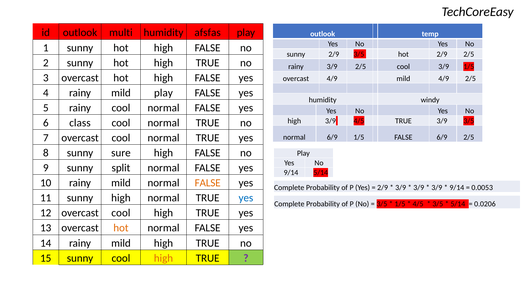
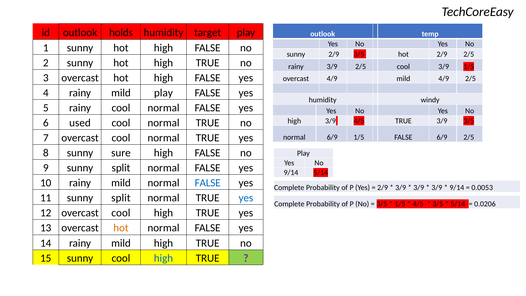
multi: multi -> holds
afsfas: afsfas -> target
class: class -> used
FALSE at (208, 183) colour: orange -> blue
11 sunny high: high -> split
high at (163, 258) colour: orange -> blue
